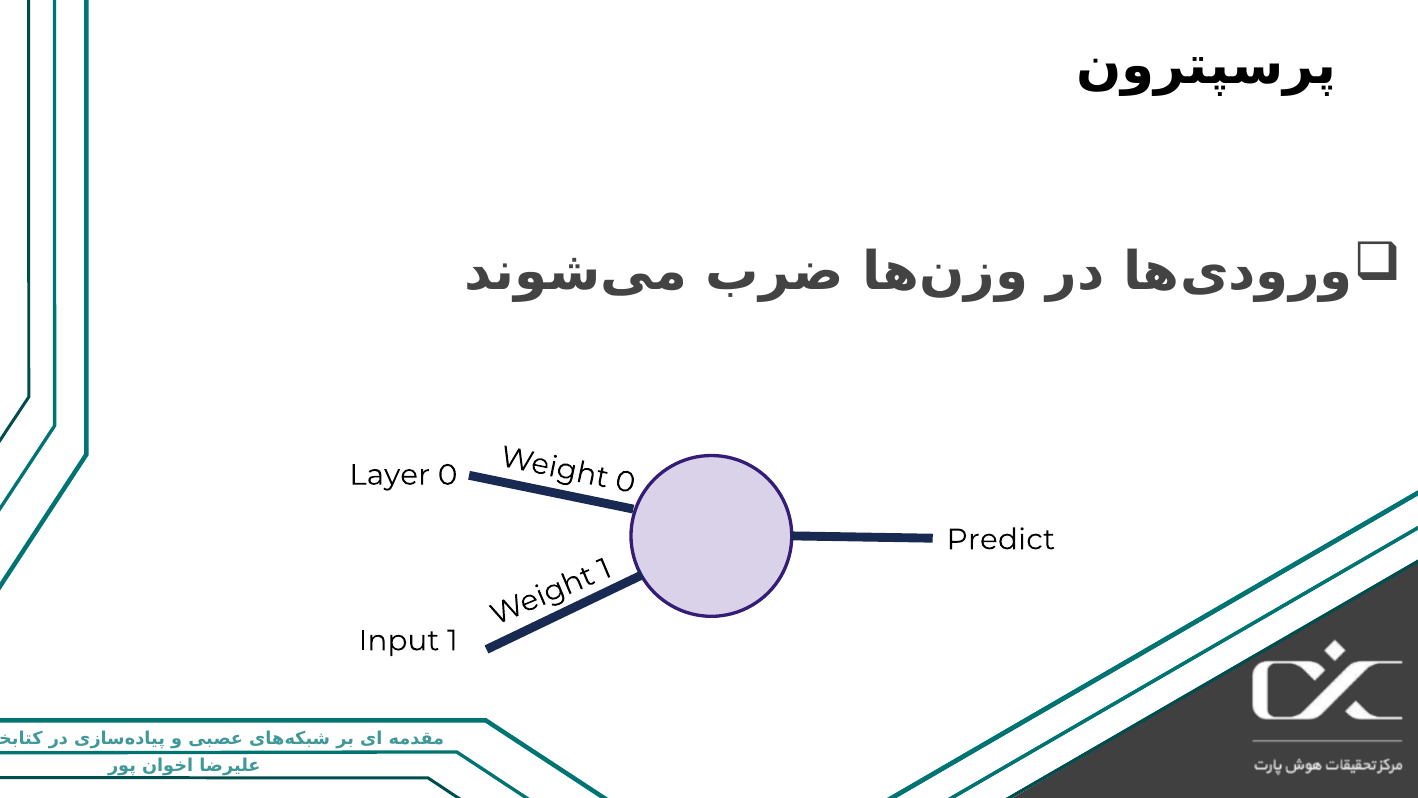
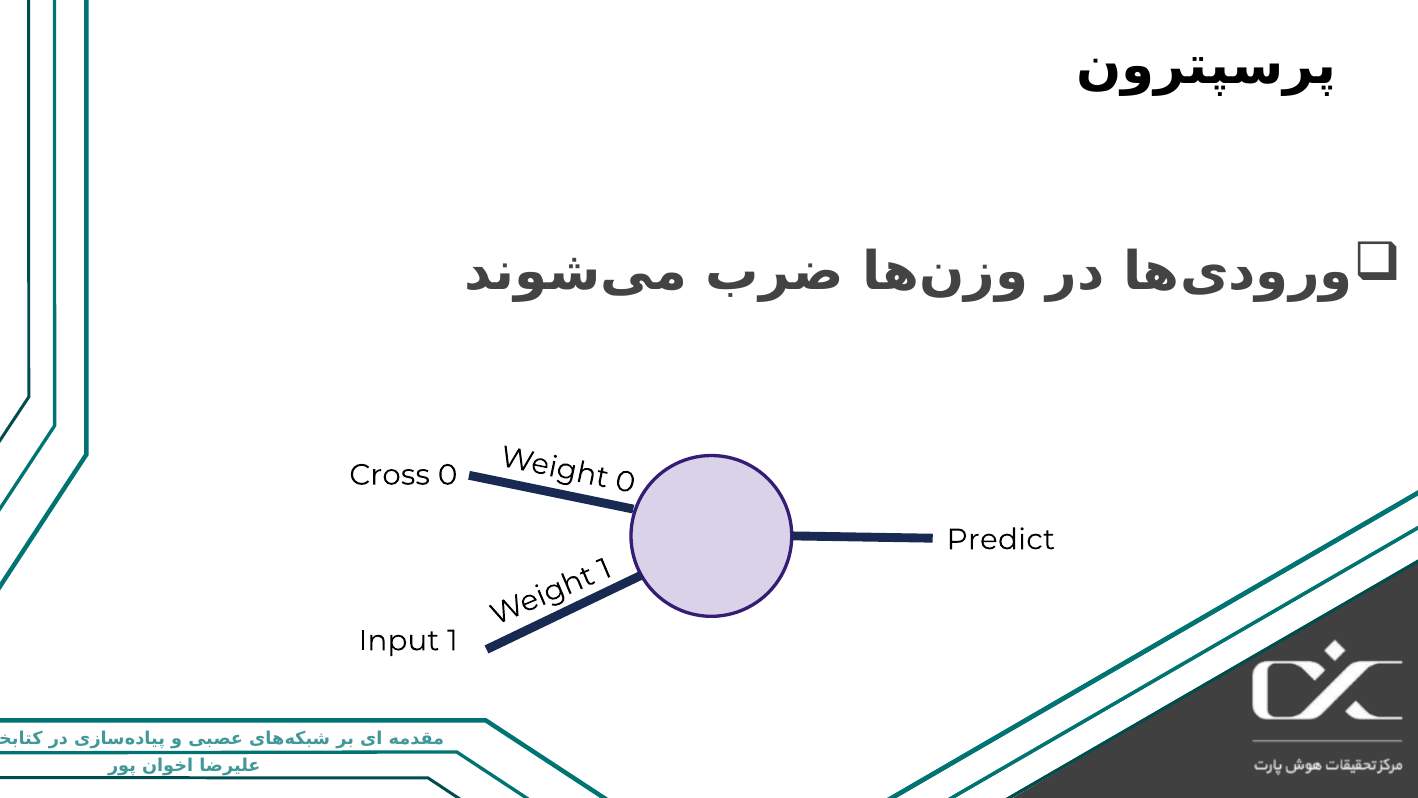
Layer: Layer -> Cross
